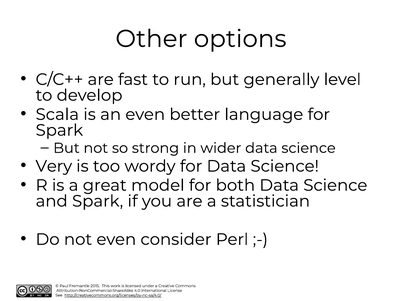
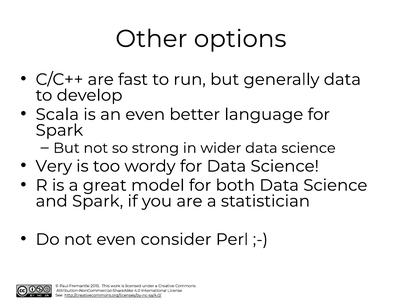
generally level: level -> data
